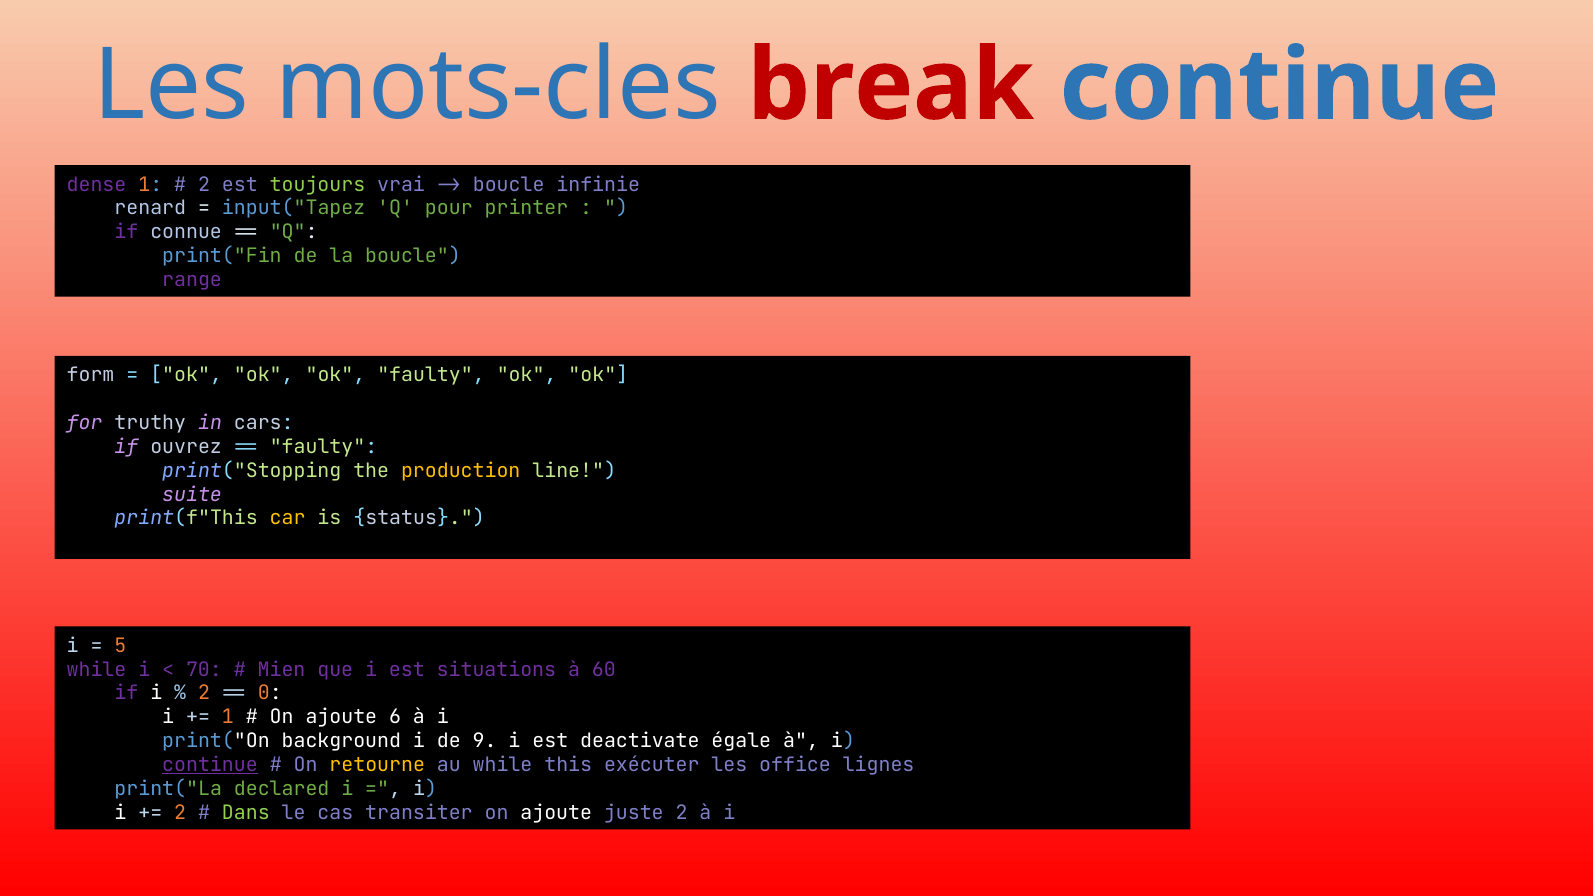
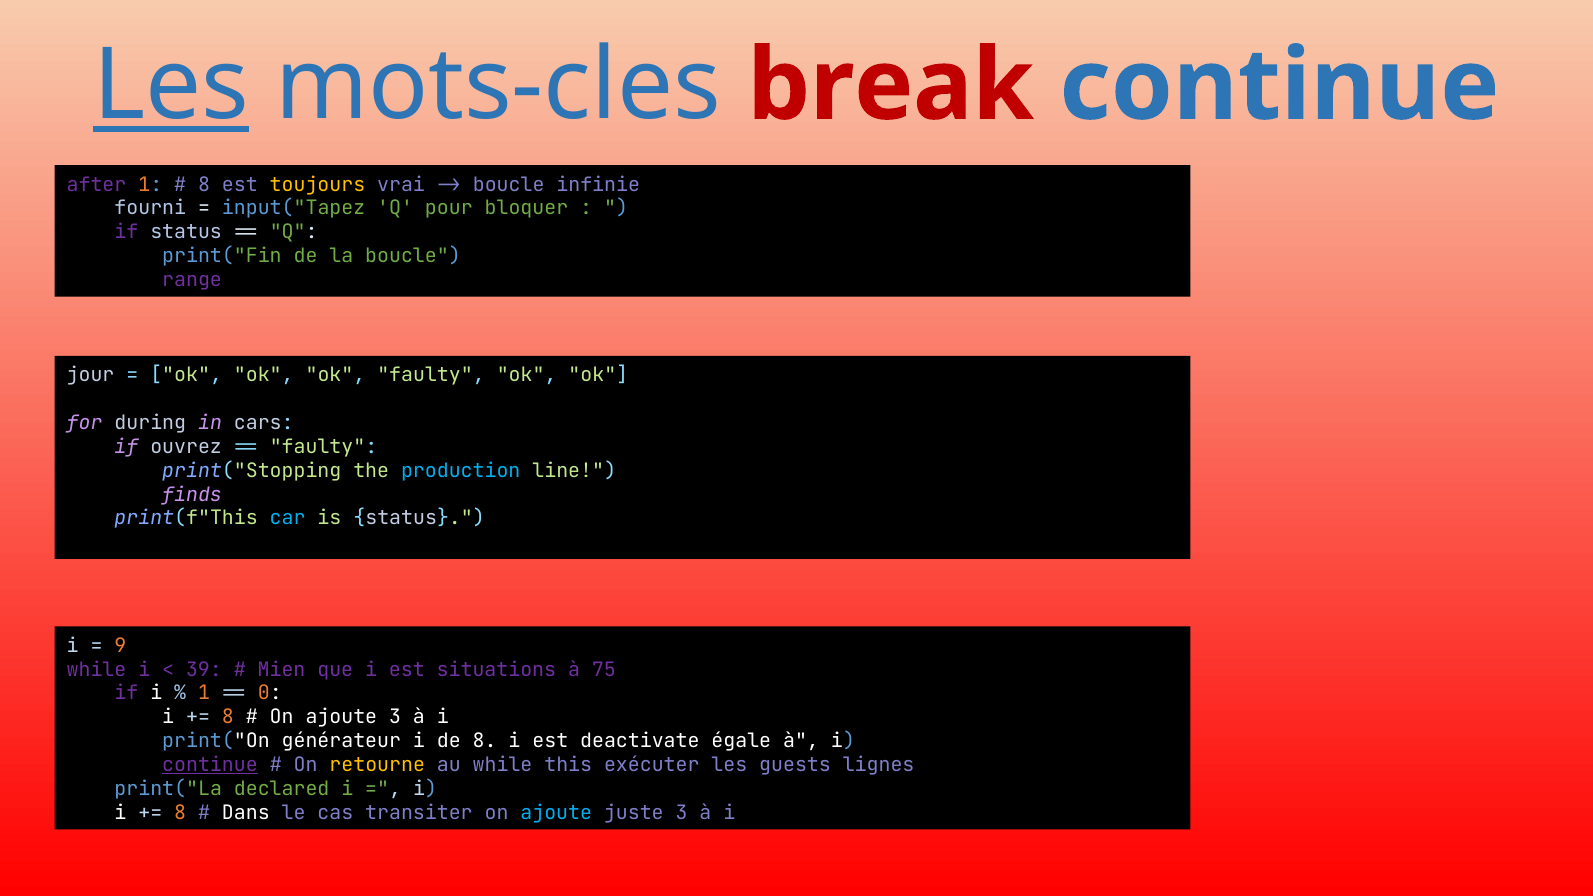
Les at (171, 86) underline: none -> present
dense: dense -> after
2 at (204, 184): 2 -> 8
toujours colour: light green -> yellow
renard: renard -> fourni
printer: printer -> bloquer
if connue: connue -> status
form: form -> jour
truthy: truthy -> during
production colour: yellow -> light blue
suite: suite -> finds
car colour: yellow -> light blue
5: 5 -> 9
70: 70 -> 39
60: 60 -> 75
2 at (204, 693): 2 -> 1
1 at (228, 717): 1 -> 8
ajoute 6: 6 -> 3
background: background -> générateur
de 9: 9 -> 8
office: office -> guests
2 at (180, 813): 2 -> 8
Dans colour: light green -> white
ajoute at (556, 813) colour: white -> light blue
juste 2: 2 -> 3
